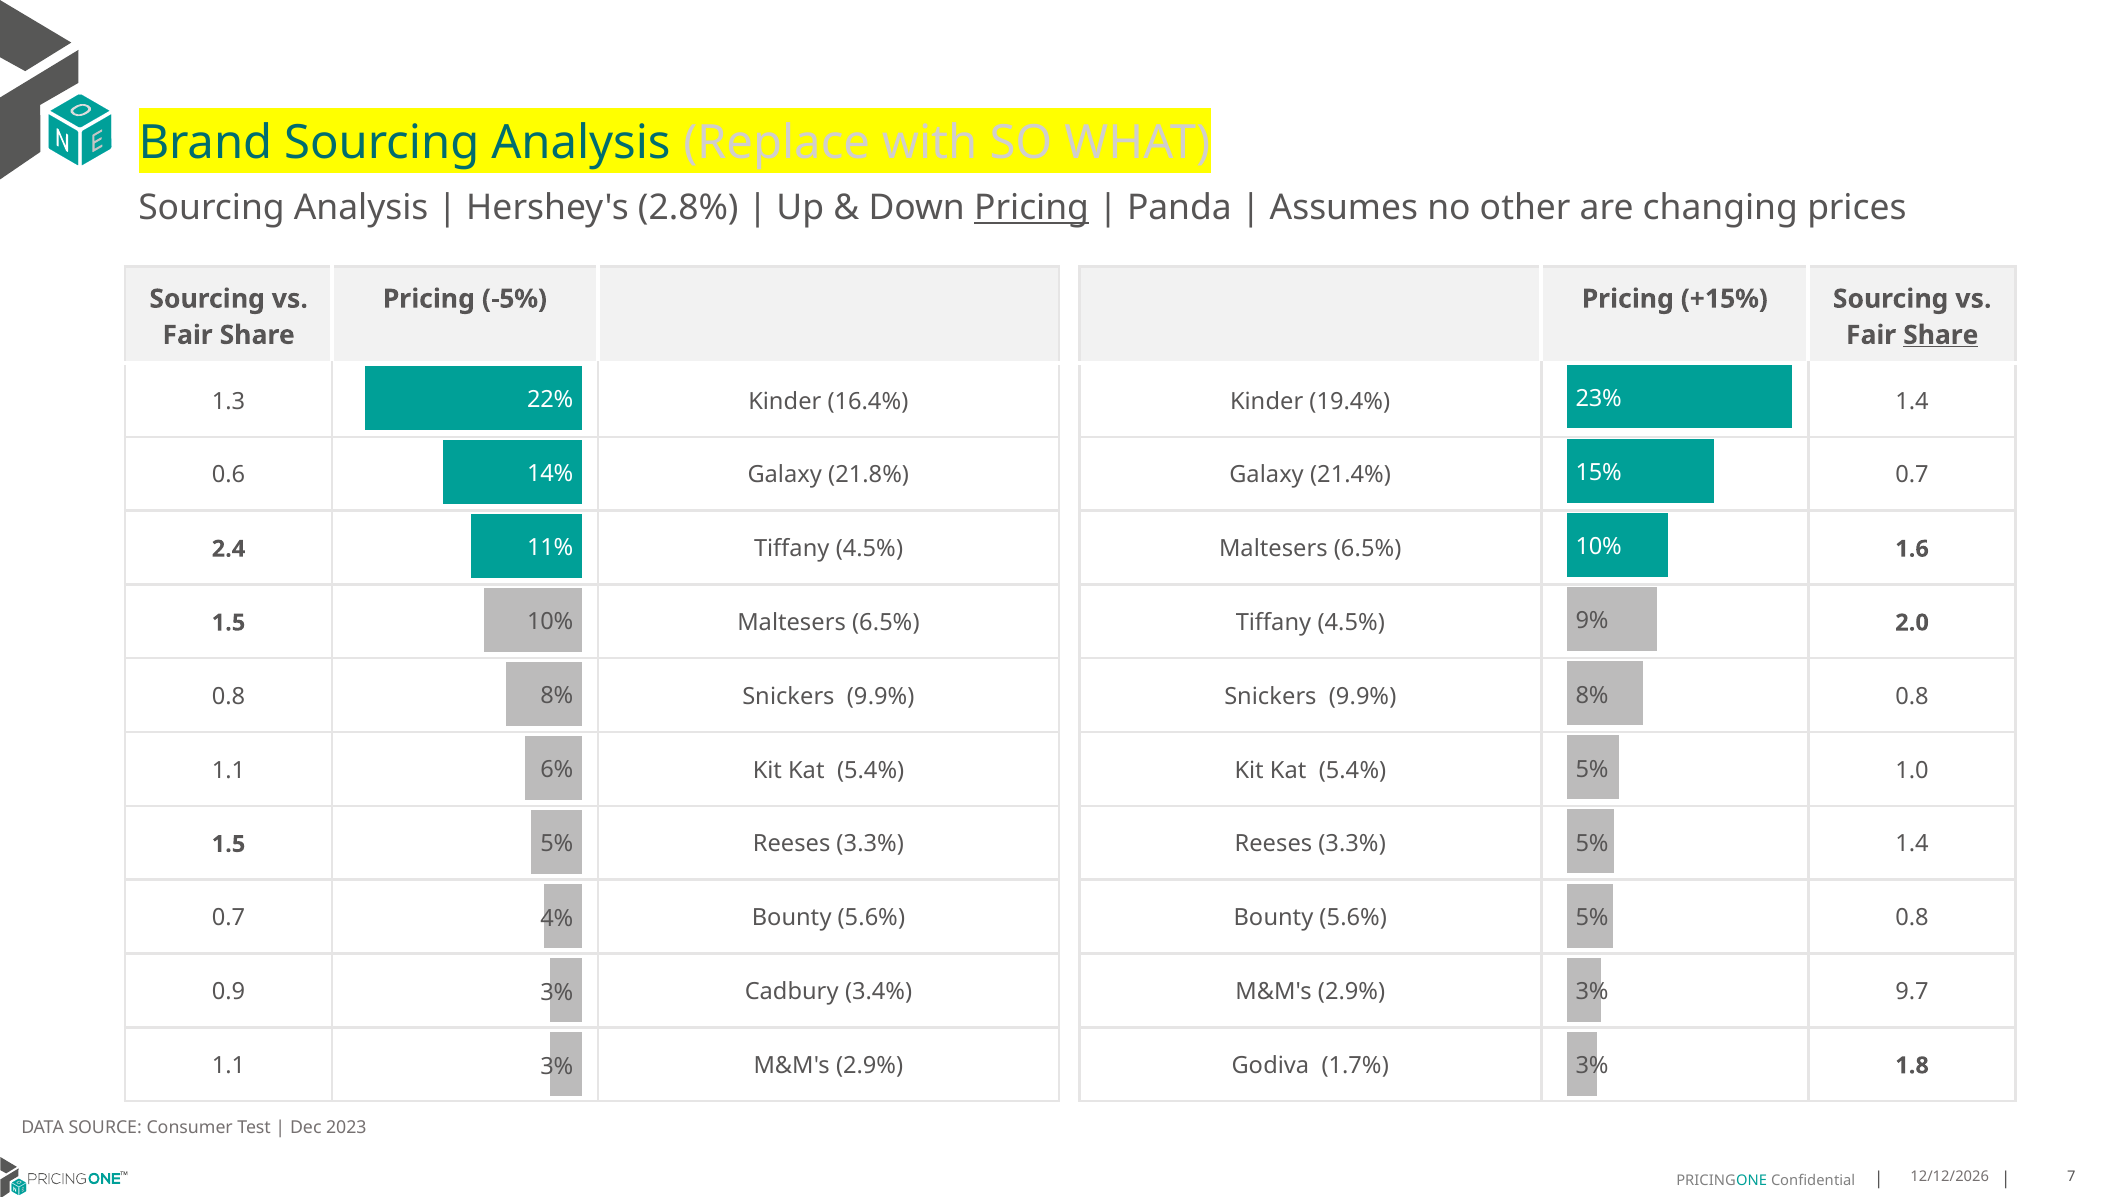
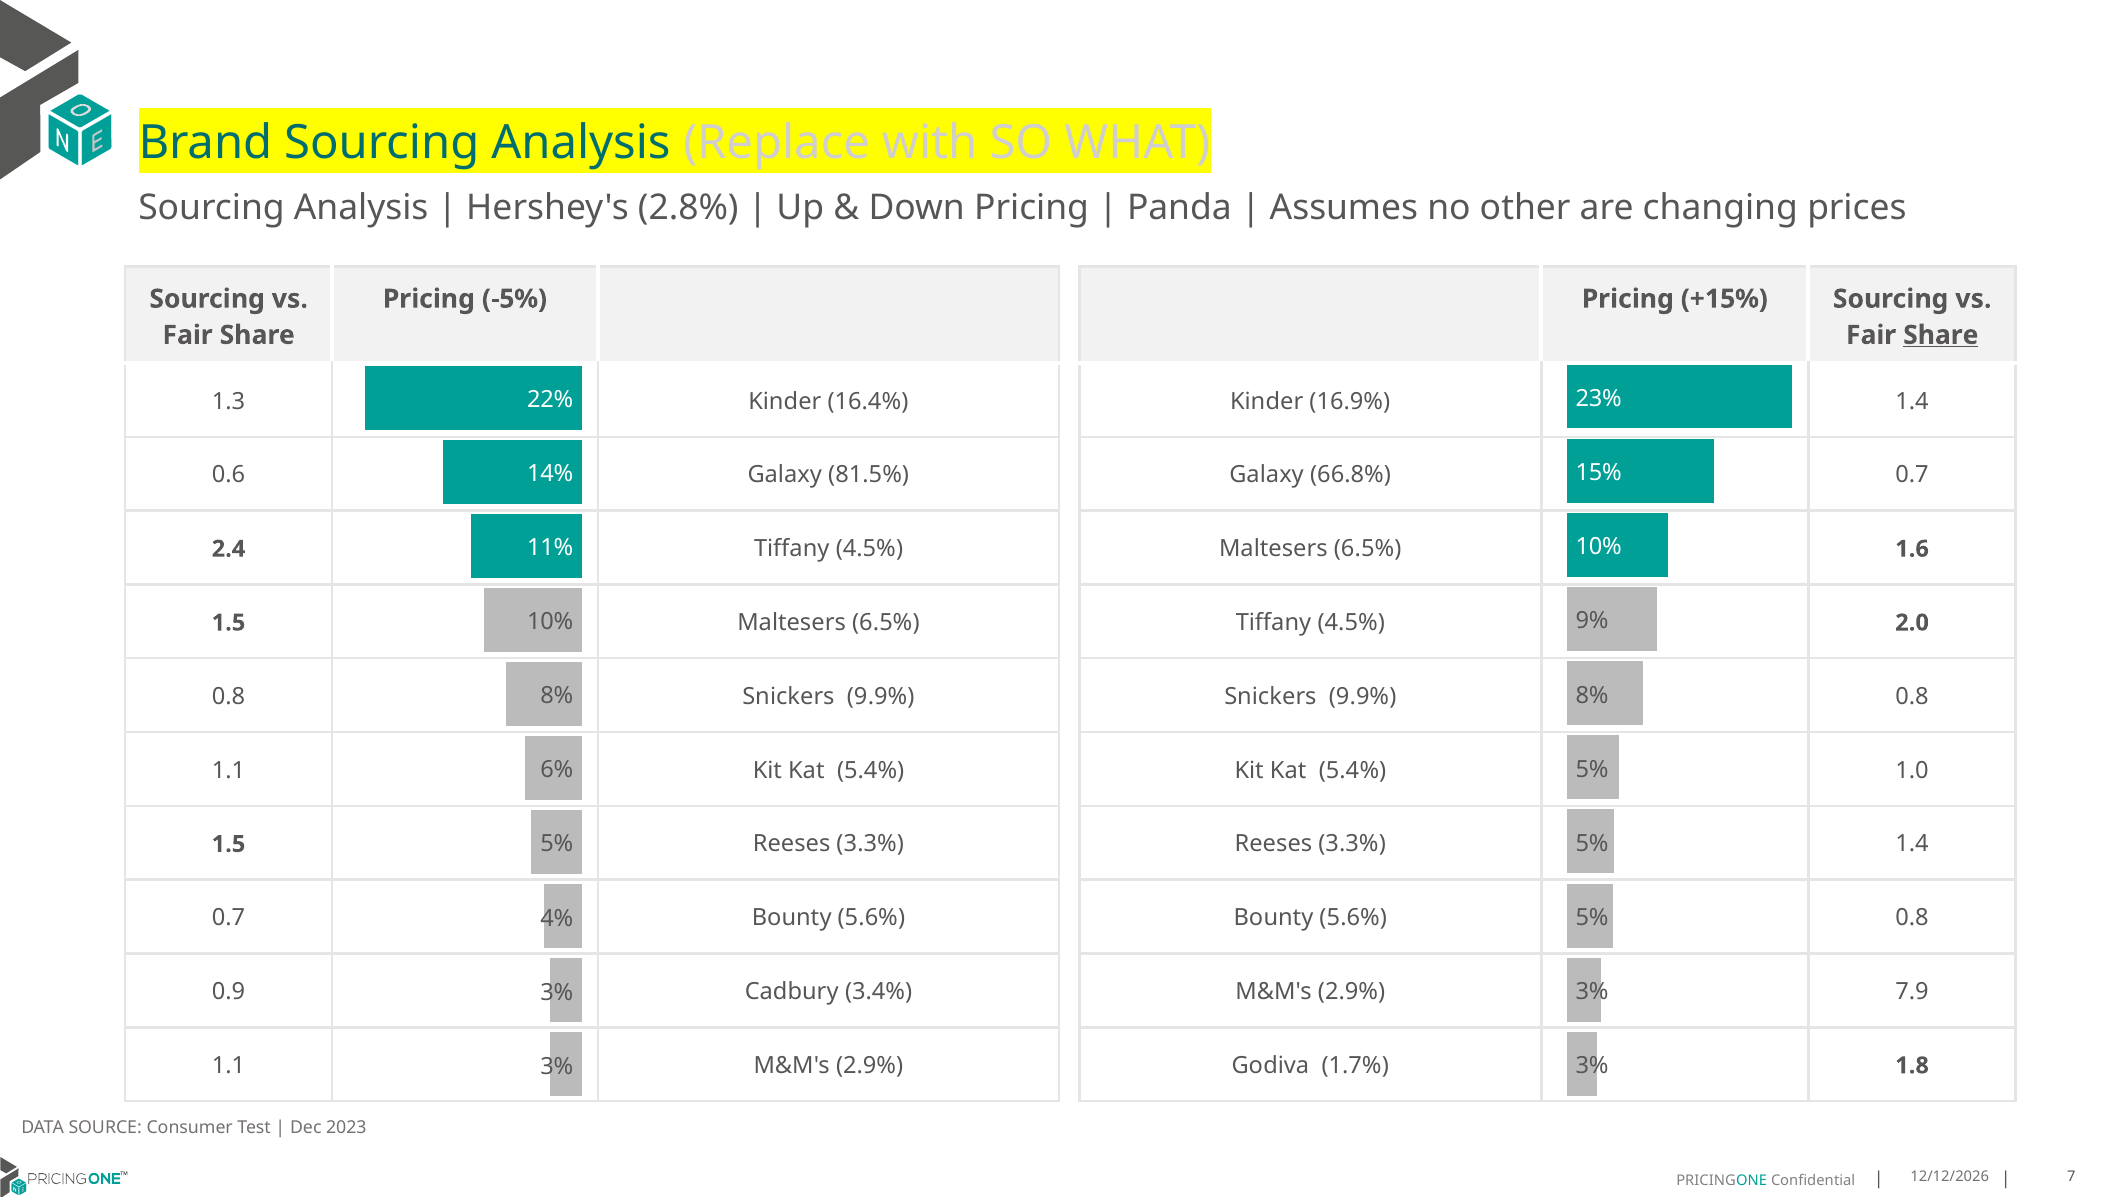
Pricing at (1032, 207) underline: present -> none
19.4%: 19.4% -> 16.9%
21.8%: 21.8% -> 81.5%
21.4%: 21.4% -> 66.8%
9.7: 9.7 -> 7.9
